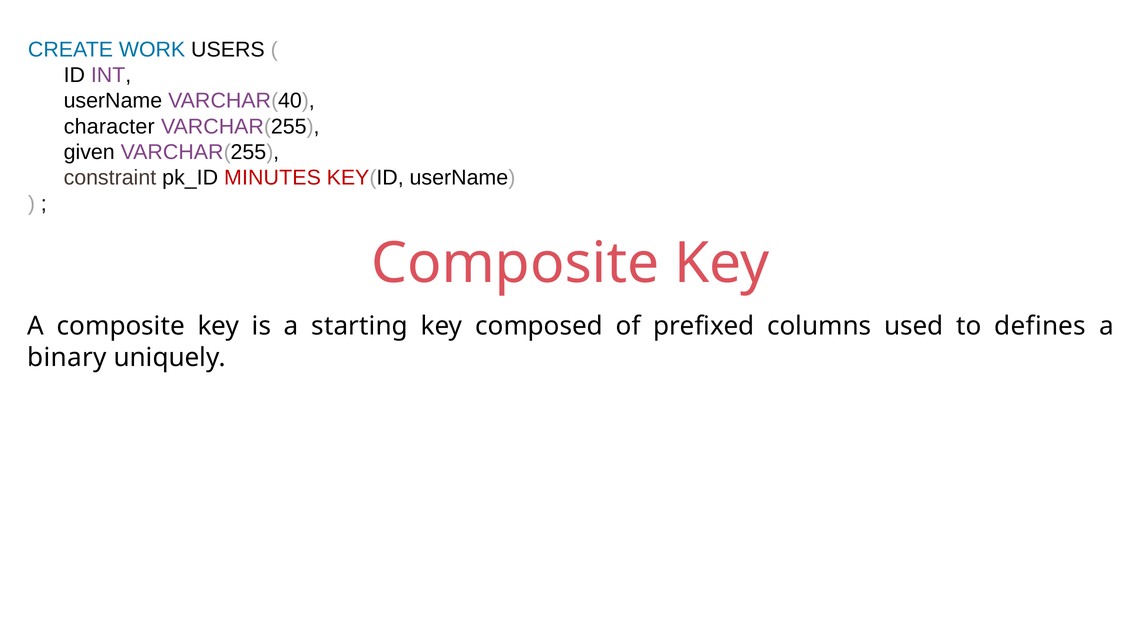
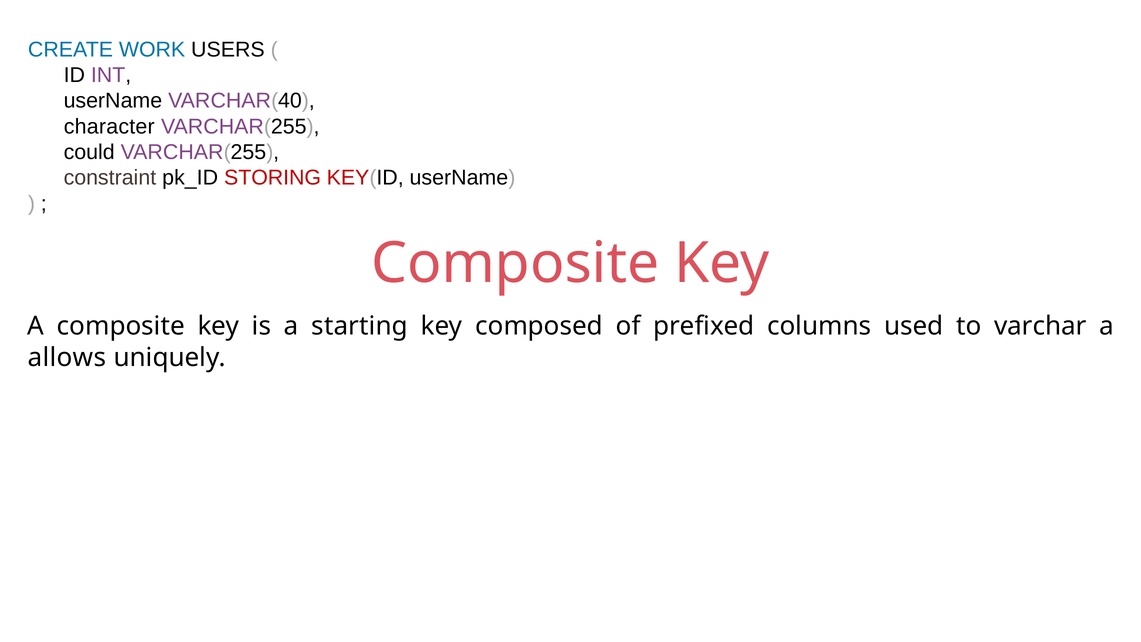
given: given -> could
MINUTES: MINUTES -> STORING
defines: defines -> varchar
binary: binary -> allows
